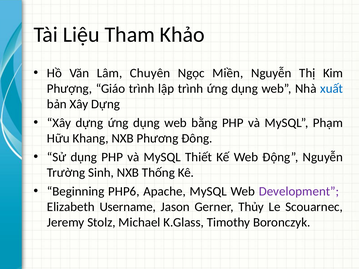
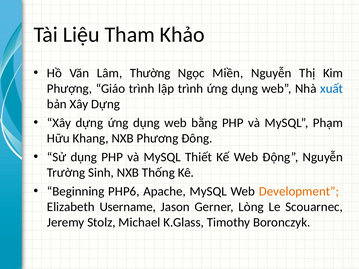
Chuyên: Chuyên -> Thường
Development colour: purple -> orange
Thủy: Thủy -> Lòng
